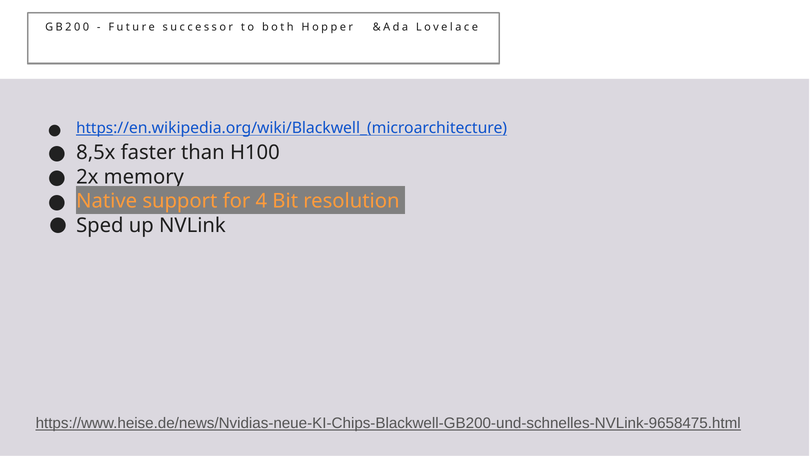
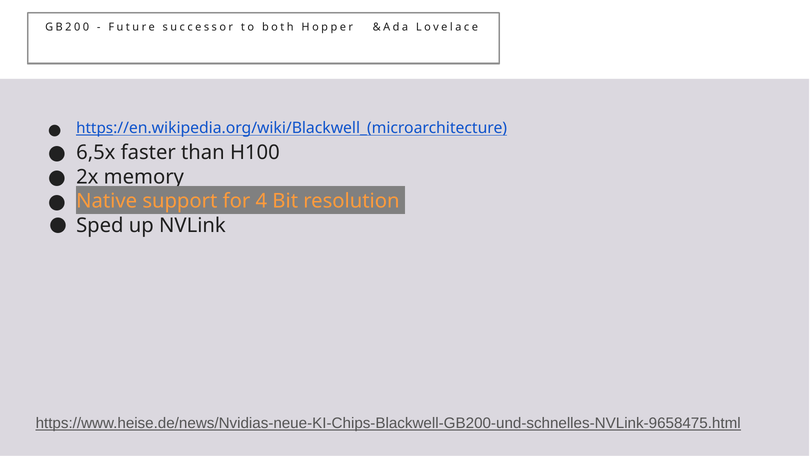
8,5x: 8,5x -> 6,5x
